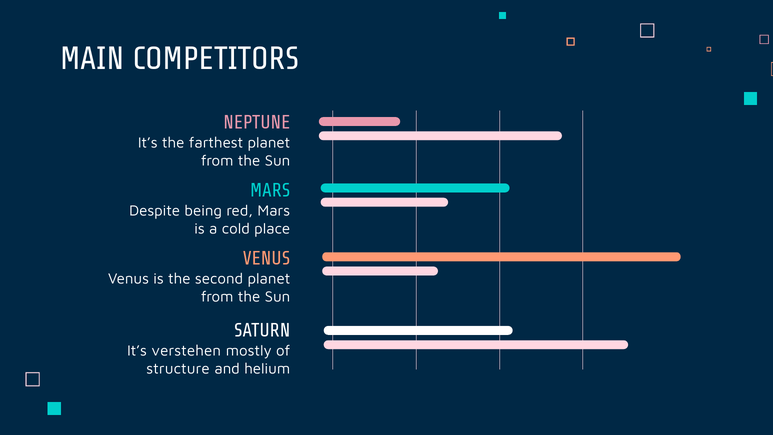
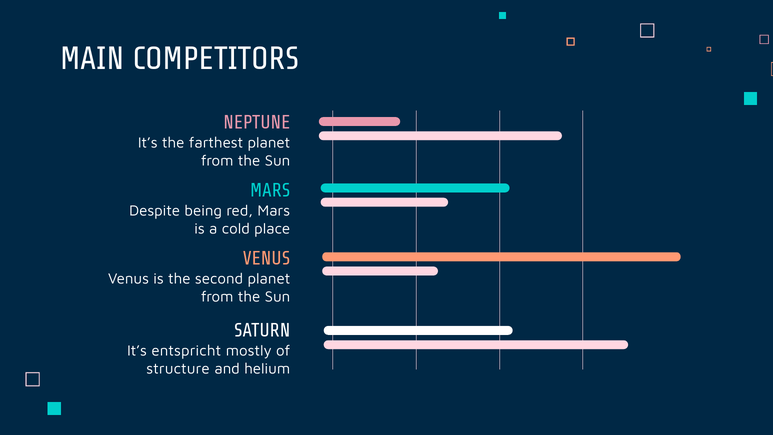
verstehen: verstehen -> entspricht
